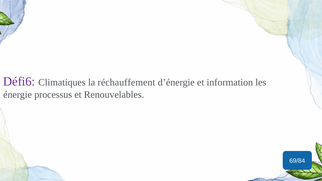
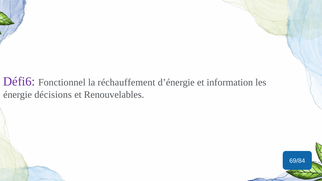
Climatiques: Climatiques -> Fonctionnel
processus: processus -> décisions
